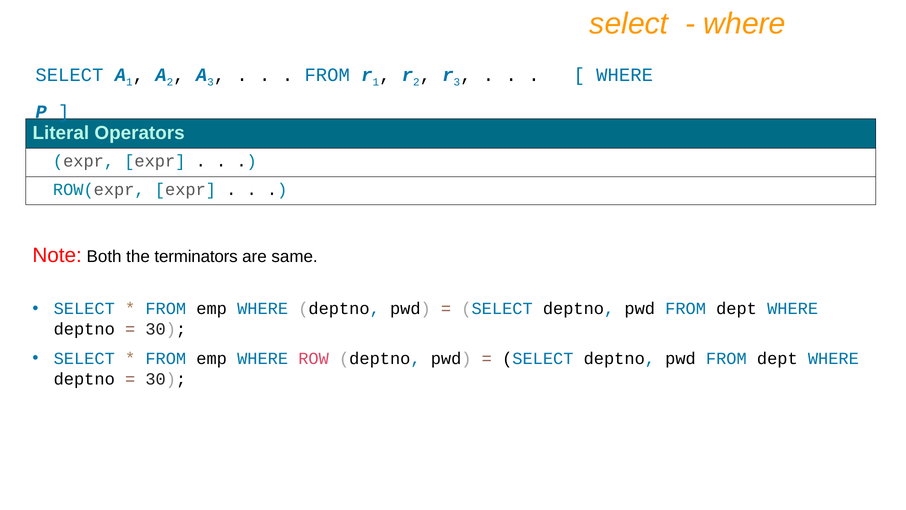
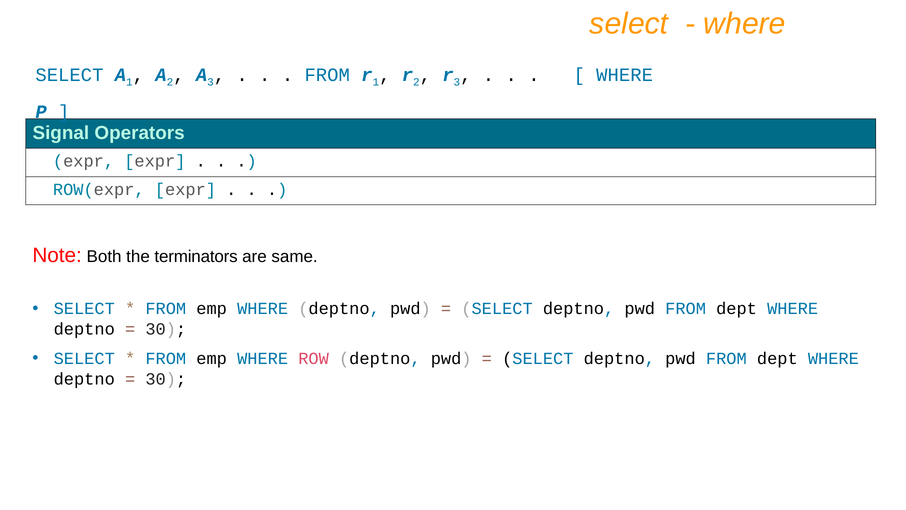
Literal: Literal -> Signal
